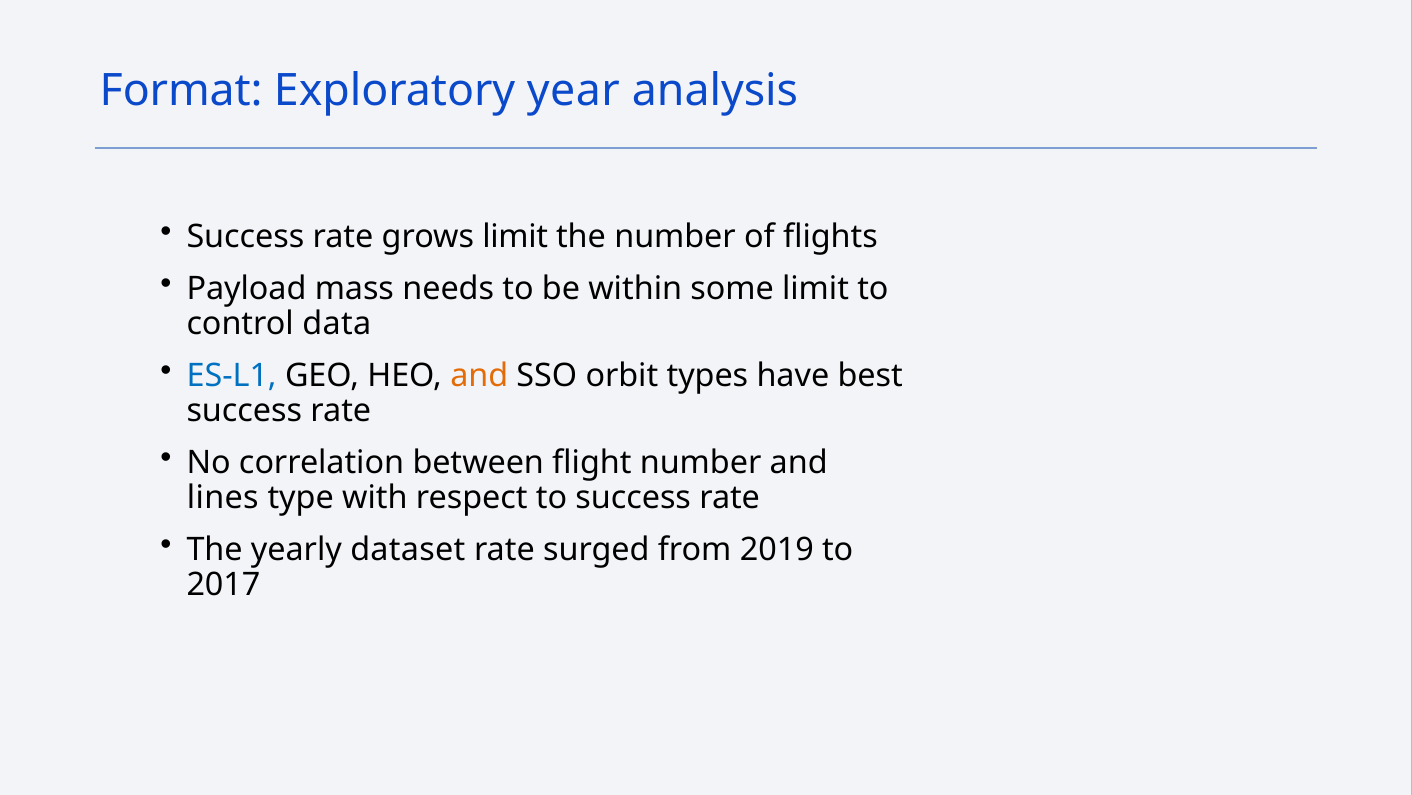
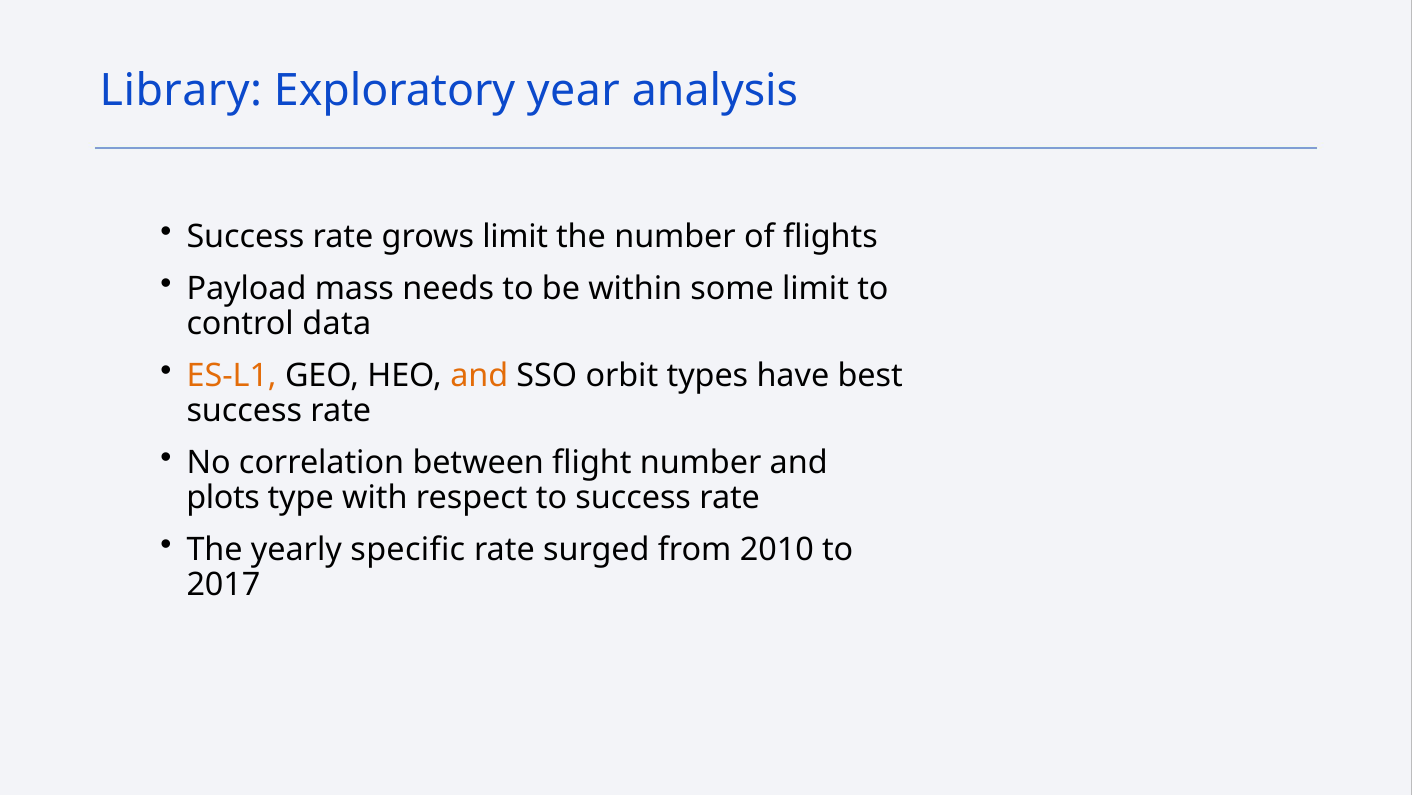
Format: Format -> Library
ES-L1 colour: blue -> orange
lines: lines -> plots
dataset: dataset -> specific
2019: 2019 -> 2010
